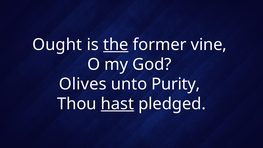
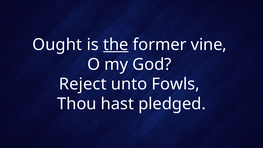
Olives: Olives -> Reject
Purity: Purity -> Fowls
hast underline: present -> none
